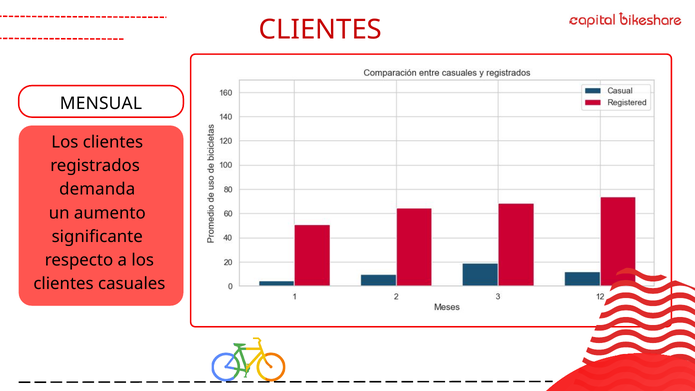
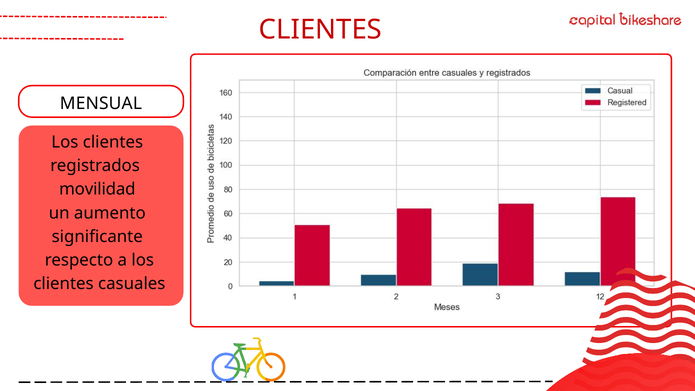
demanda: demanda -> movilidad
